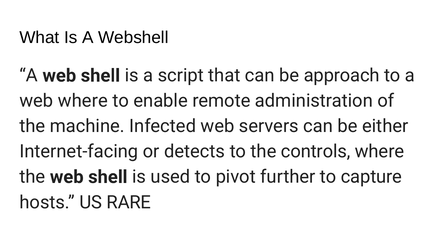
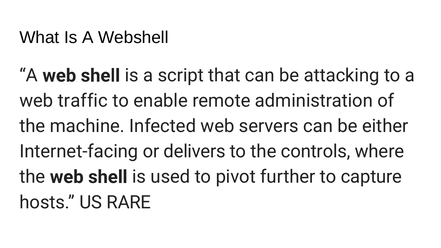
approach: approach -> attacking
web where: where -> traffic
detects: detects -> delivers
